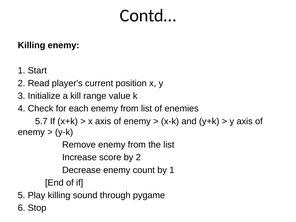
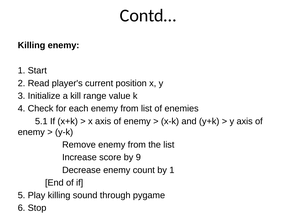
5.7: 5.7 -> 5.1
by 2: 2 -> 9
